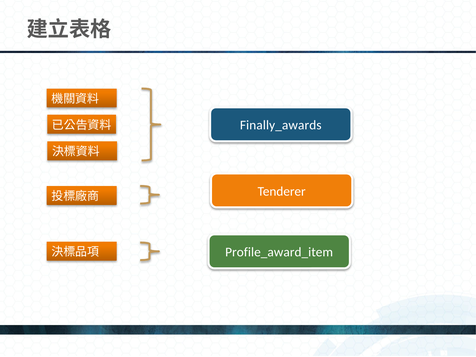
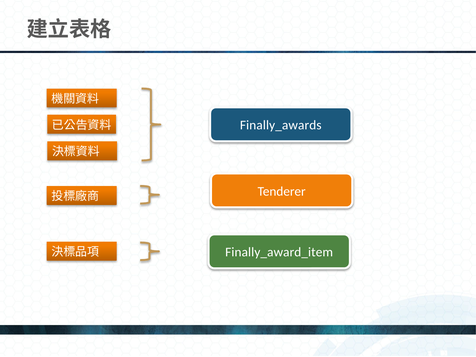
Profile_award_item: Profile_award_item -> Finally_award_item
